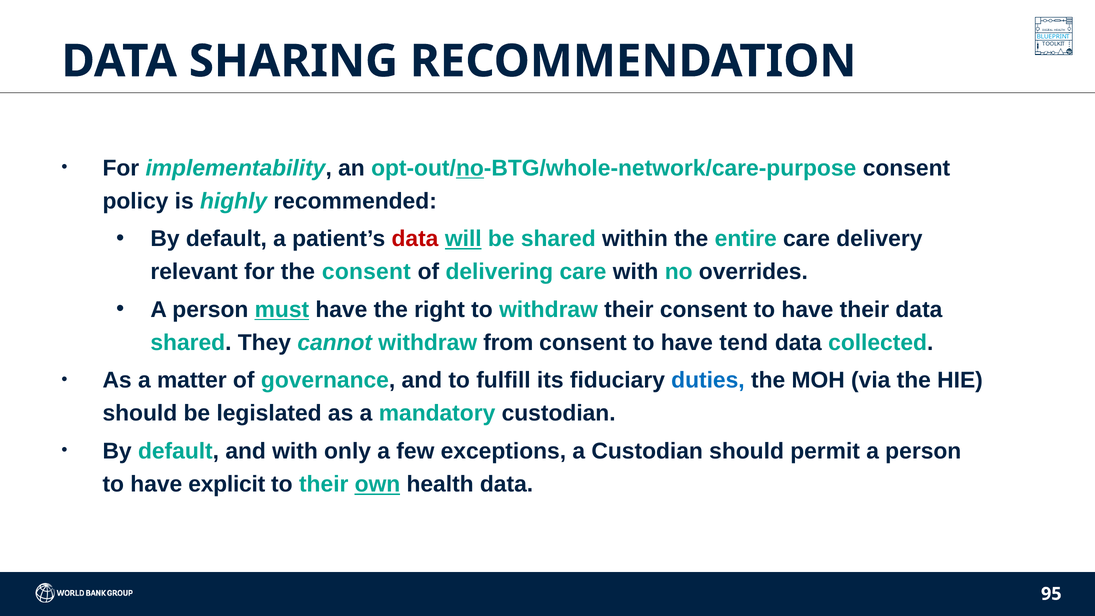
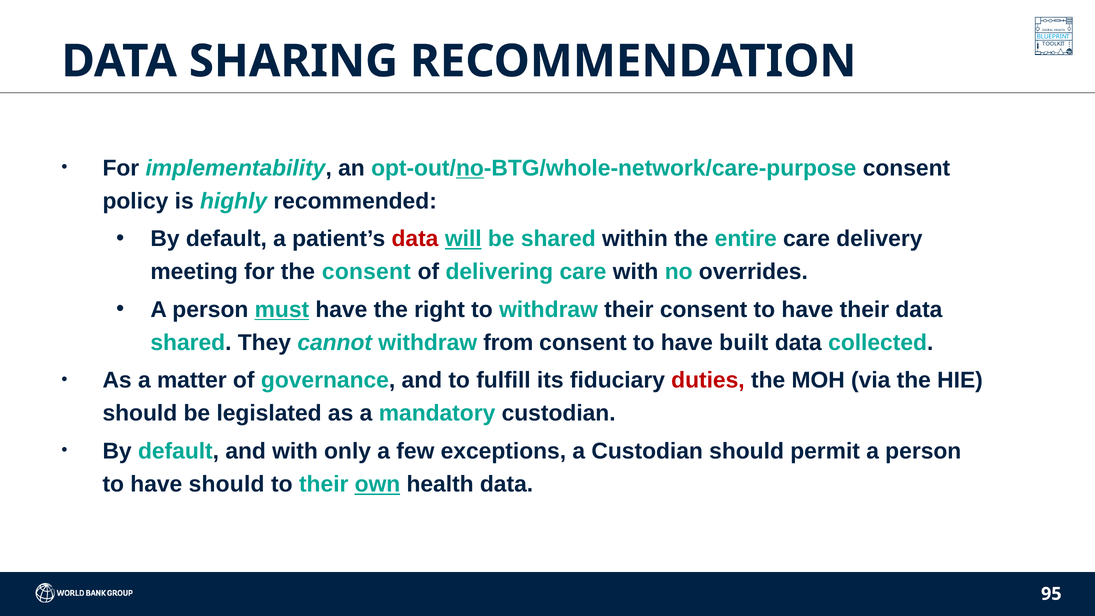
relevant: relevant -> meeting
tend: tend -> built
duties colour: blue -> red
have explicit: explicit -> should
